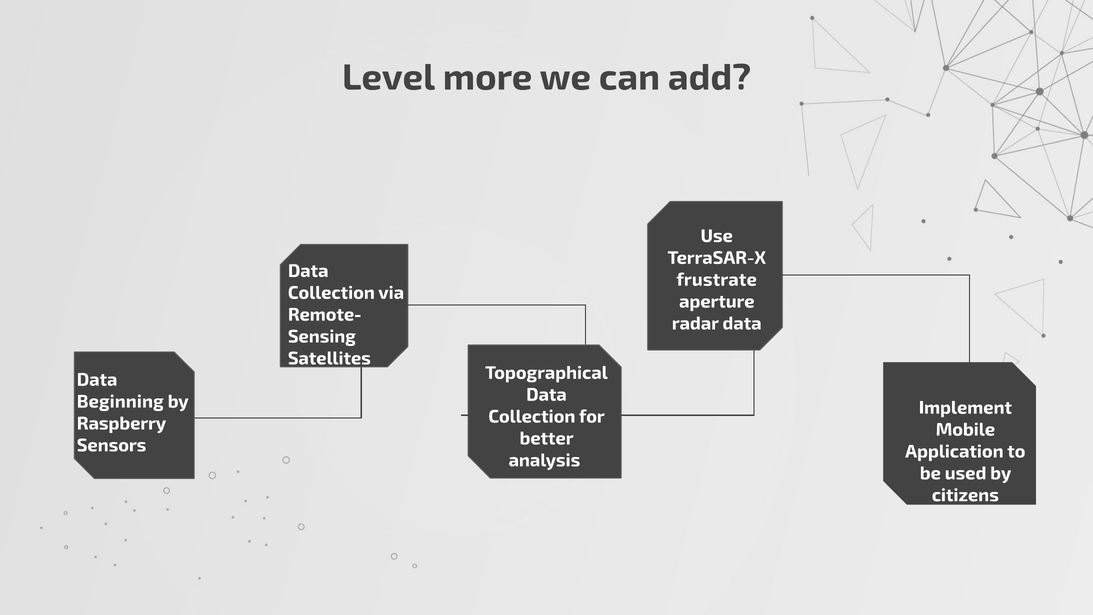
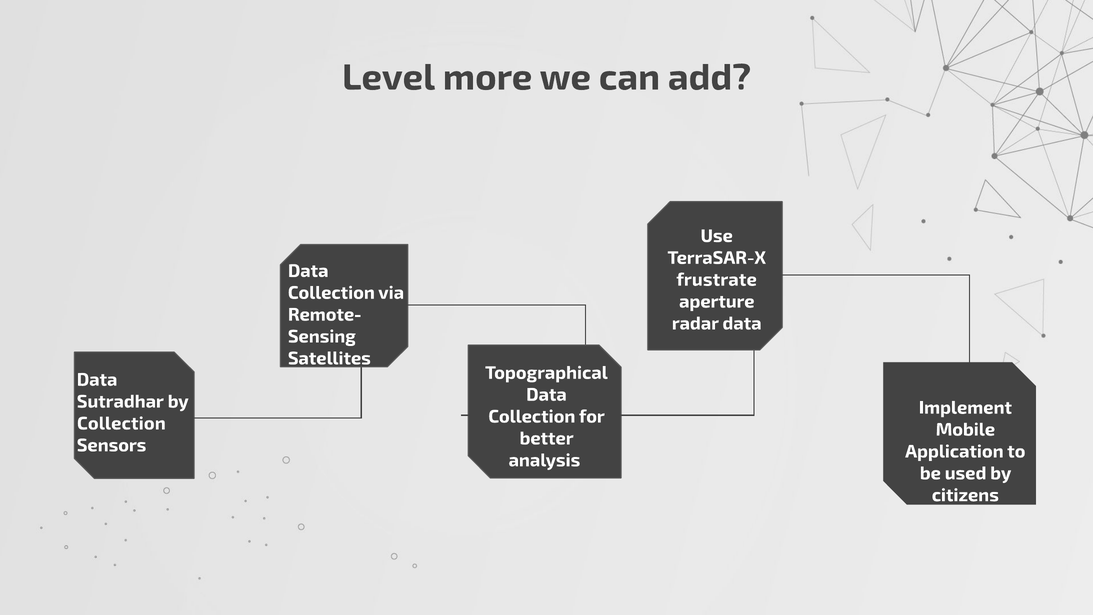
Beginning: Beginning -> Sutradhar
Raspberry at (121, 423): Raspberry -> Collection
